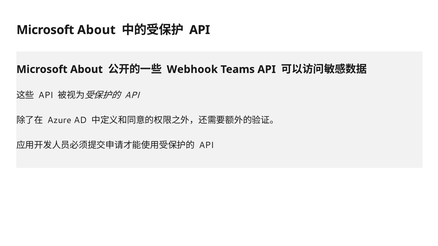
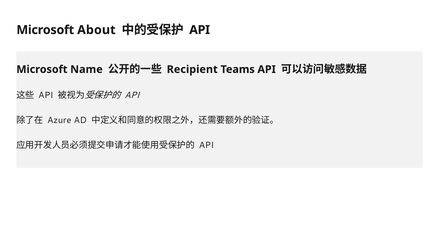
About at (87, 69): About -> Name
Webhook: Webhook -> Recipient
